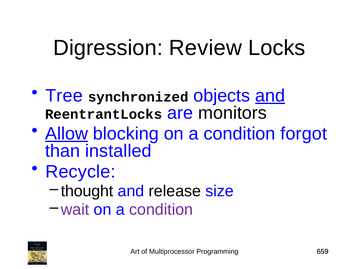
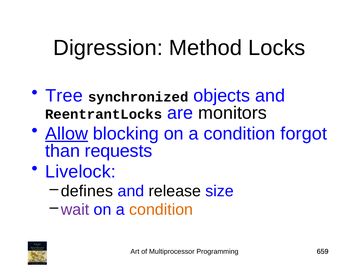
Review: Review -> Method
and at (270, 96) underline: present -> none
installed: installed -> requests
Recycle: Recycle -> Livelock
thought: thought -> defines
condition at (161, 210) colour: purple -> orange
